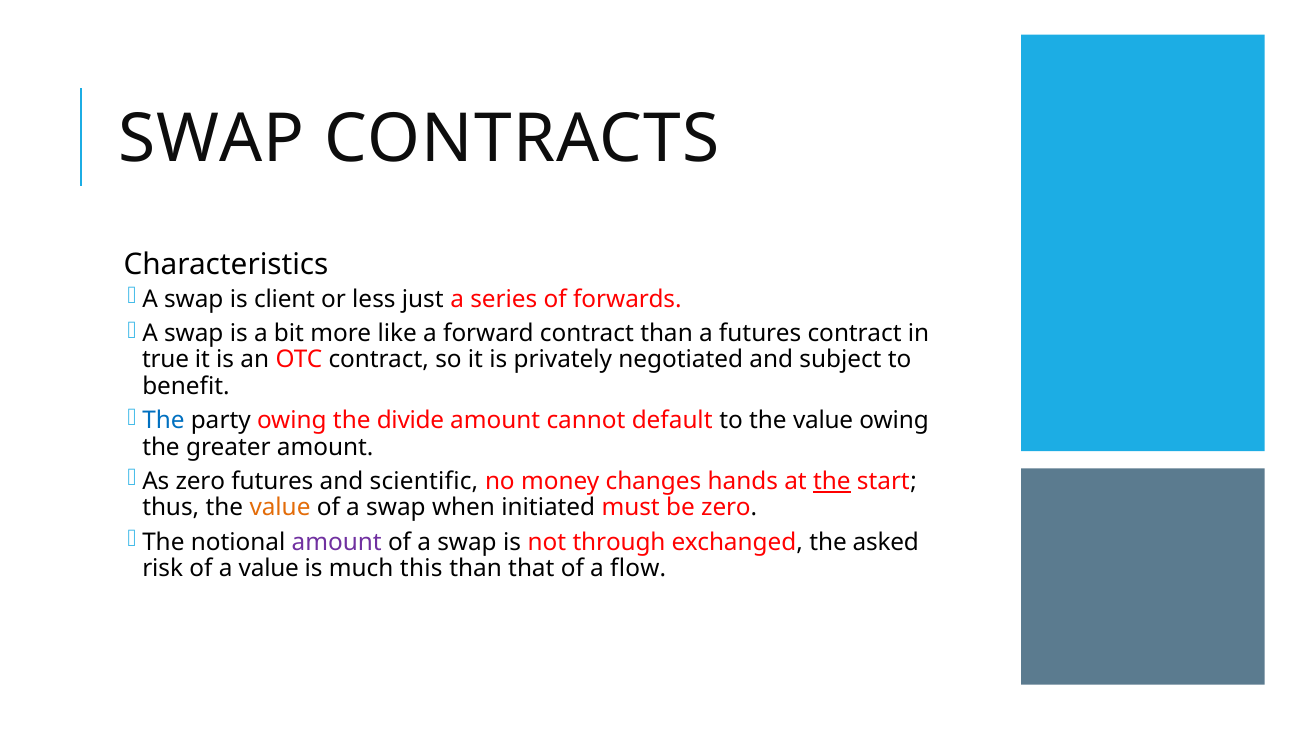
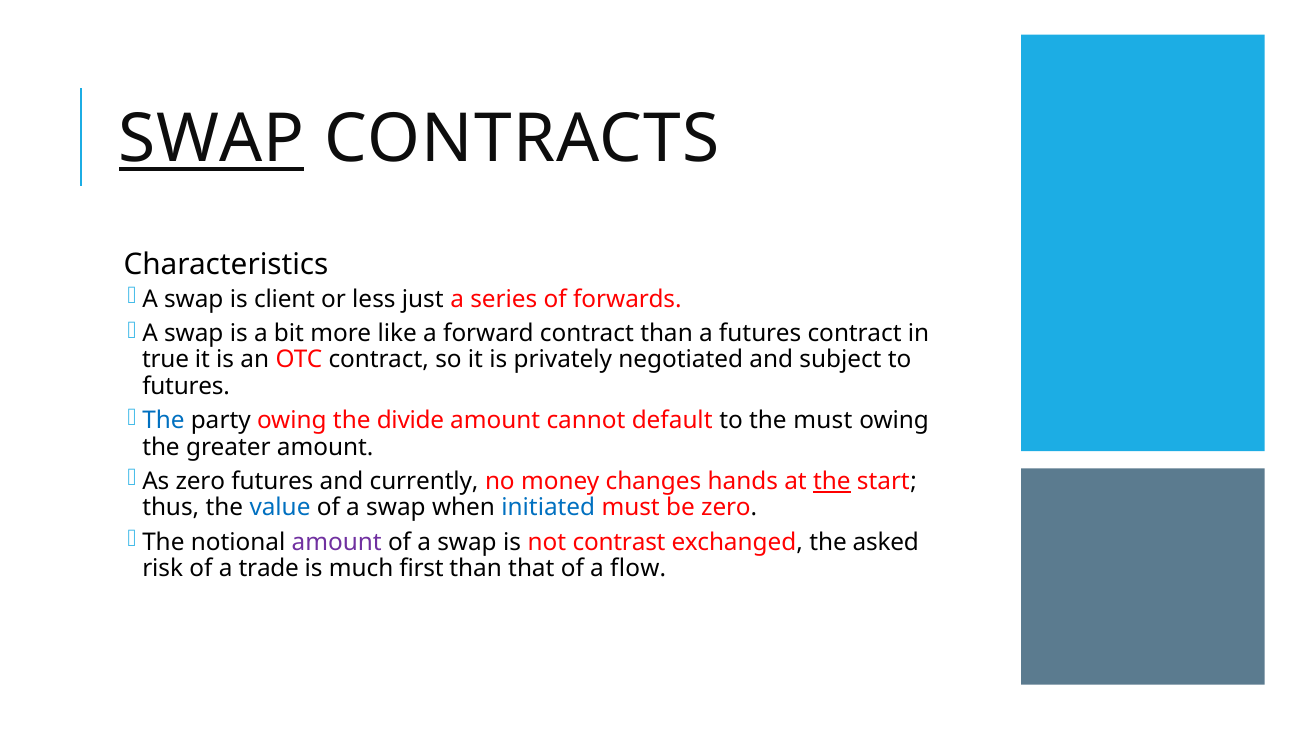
SWAP at (211, 139) underline: none -> present
benefit at (186, 386): benefit -> futures
to the value: value -> must
scientific: scientific -> currently
value at (280, 508) colour: orange -> blue
initiated colour: black -> blue
through: through -> contrast
a value: value -> trade
this: this -> first
